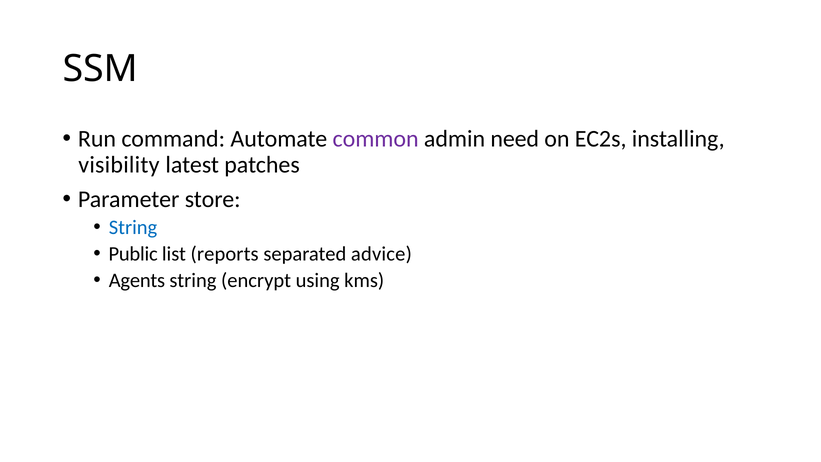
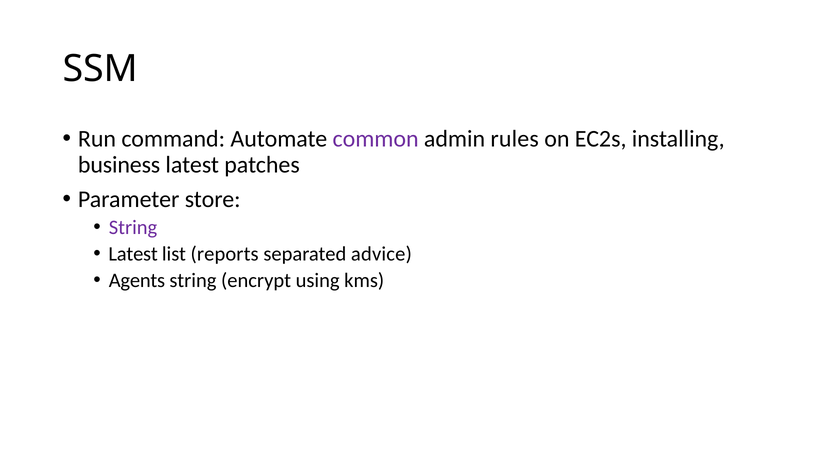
need: need -> rules
visibility: visibility -> business
String at (133, 227) colour: blue -> purple
Public at (133, 254): Public -> Latest
